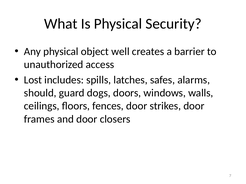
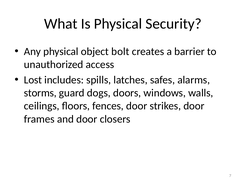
well: well -> bolt
should: should -> storms
